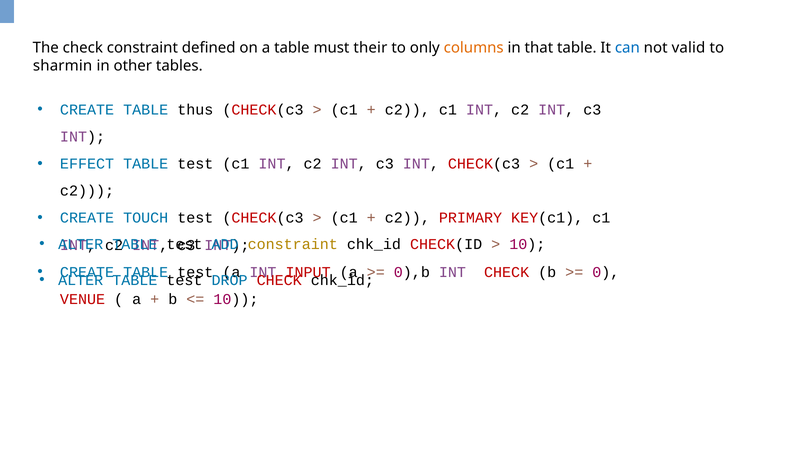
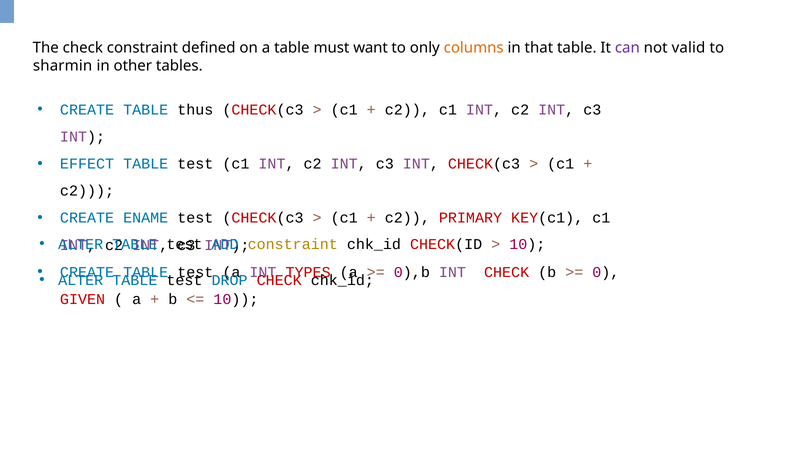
their: their -> want
can colour: blue -> purple
TOUCH: TOUCH -> ENAME
INPUT: INPUT -> TYPES
VENUE: VENUE -> GIVEN
